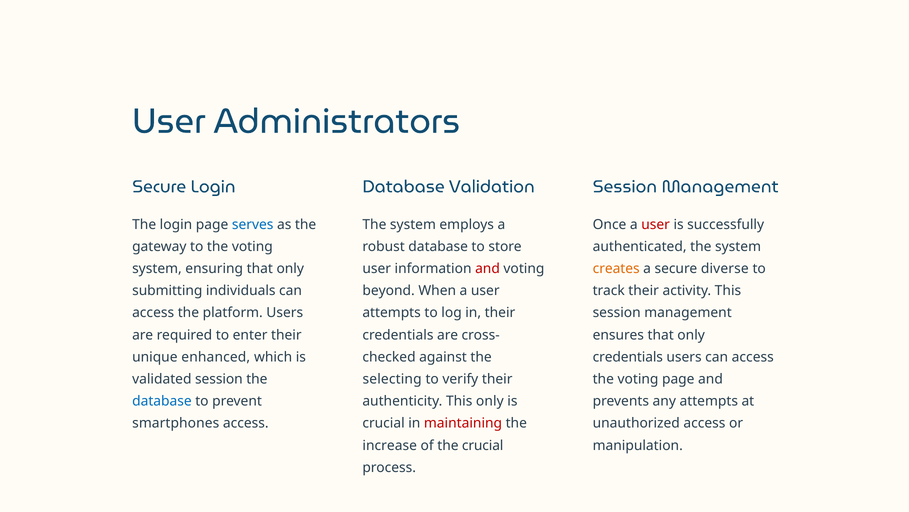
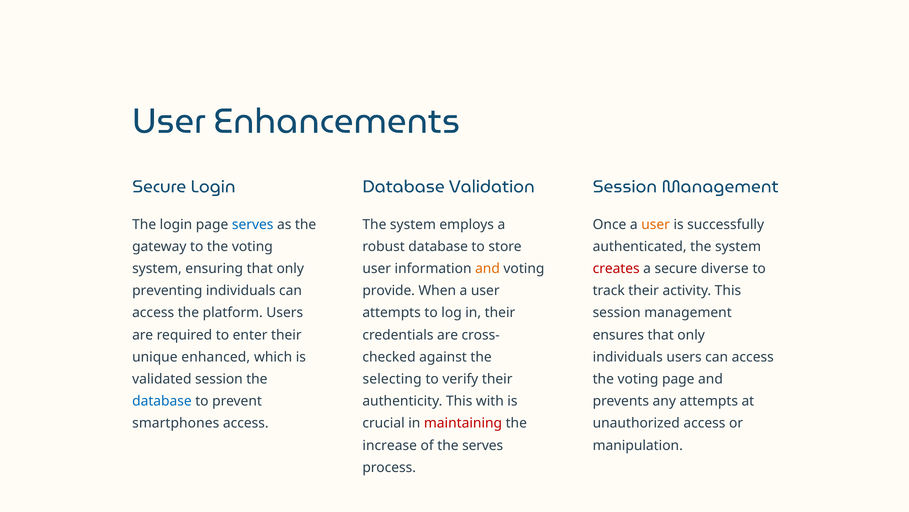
Administrators: Administrators -> Enhancements
user at (656, 224) colour: red -> orange
and at (488, 268) colour: red -> orange
creates colour: orange -> red
submitting: submitting -> preventing
beyond: beyond -> provide
credentials at (628, 357): credentials -> individuals
This only: only -> with
the crucial: crucial -> serves
